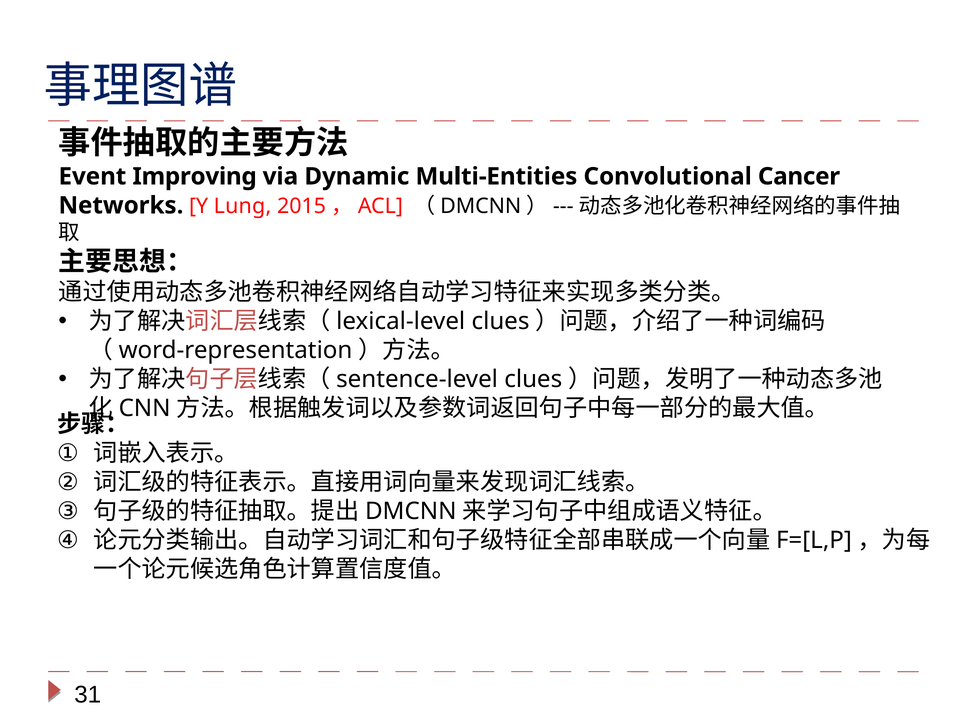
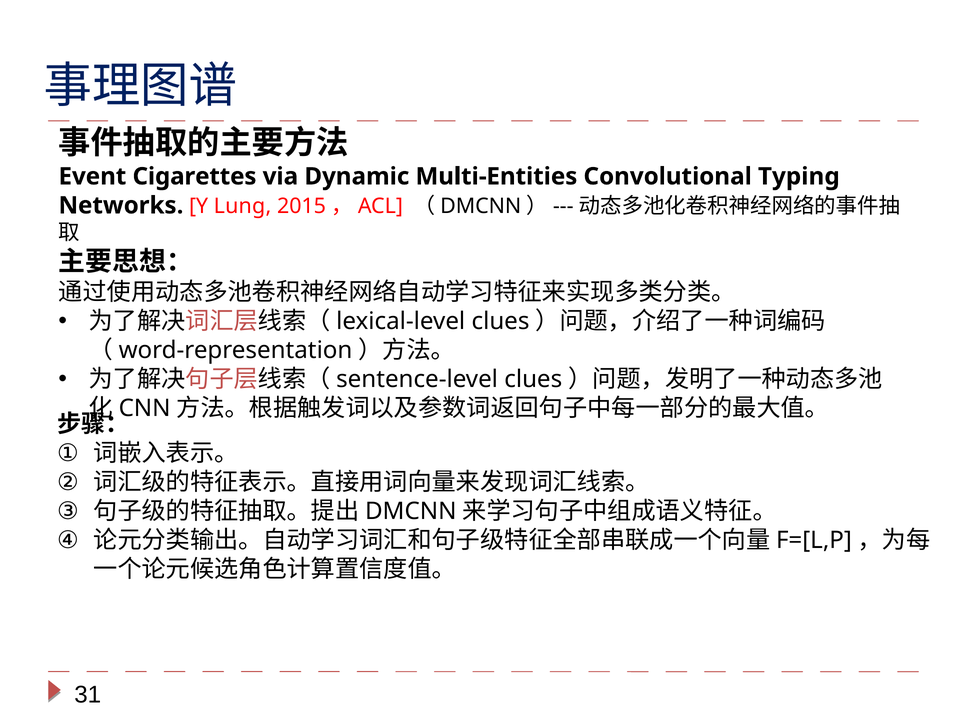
Improving: Improving -> Cigarettes
Cancer: Cancer -> Typing
